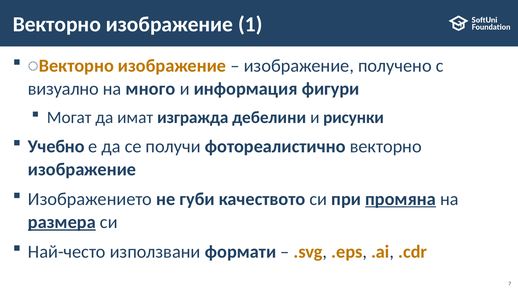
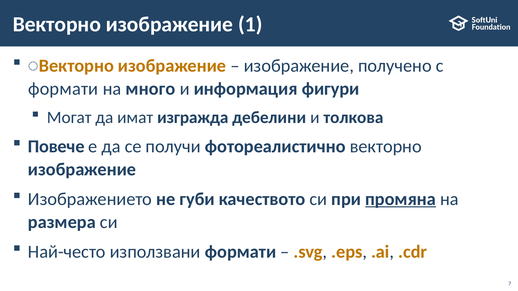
визуално at (63, 89): визуално -> формати
рисунки: рисунки -> толкова
Учебно: Учебно -> Повече
размера underline: present -> none
